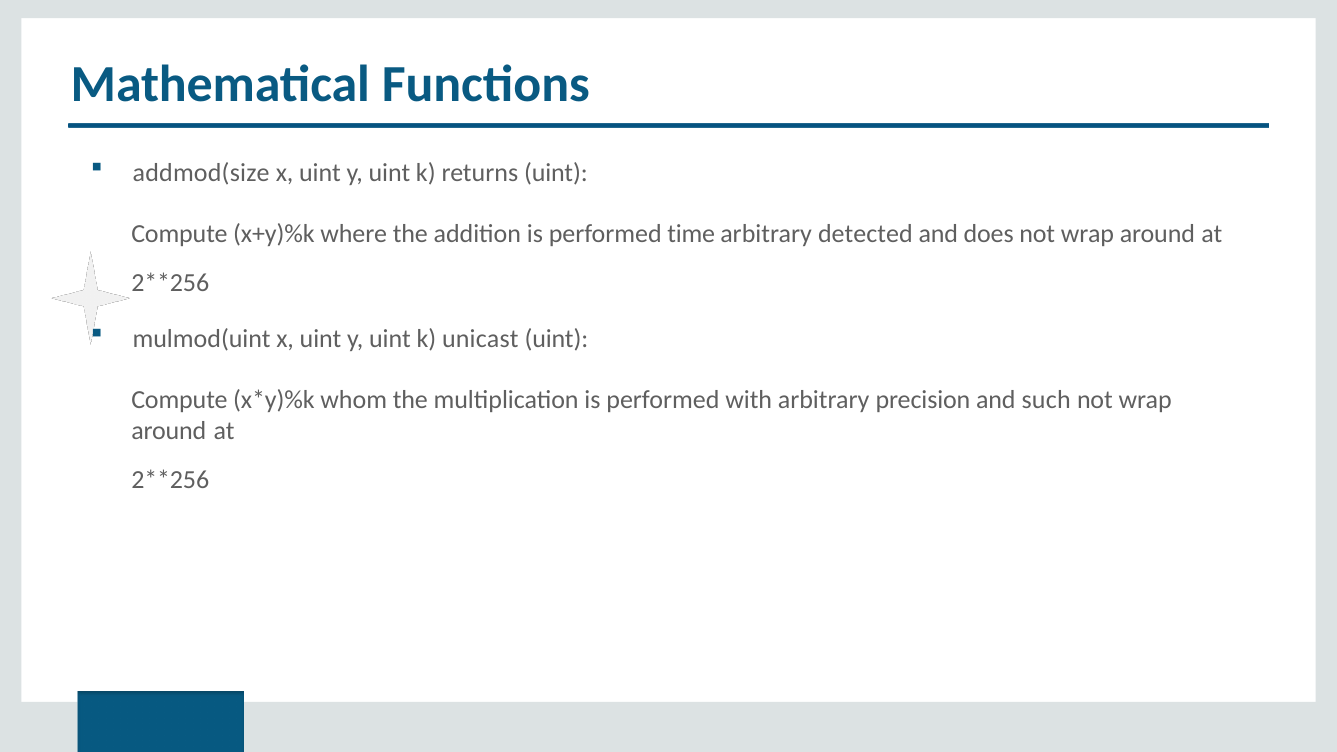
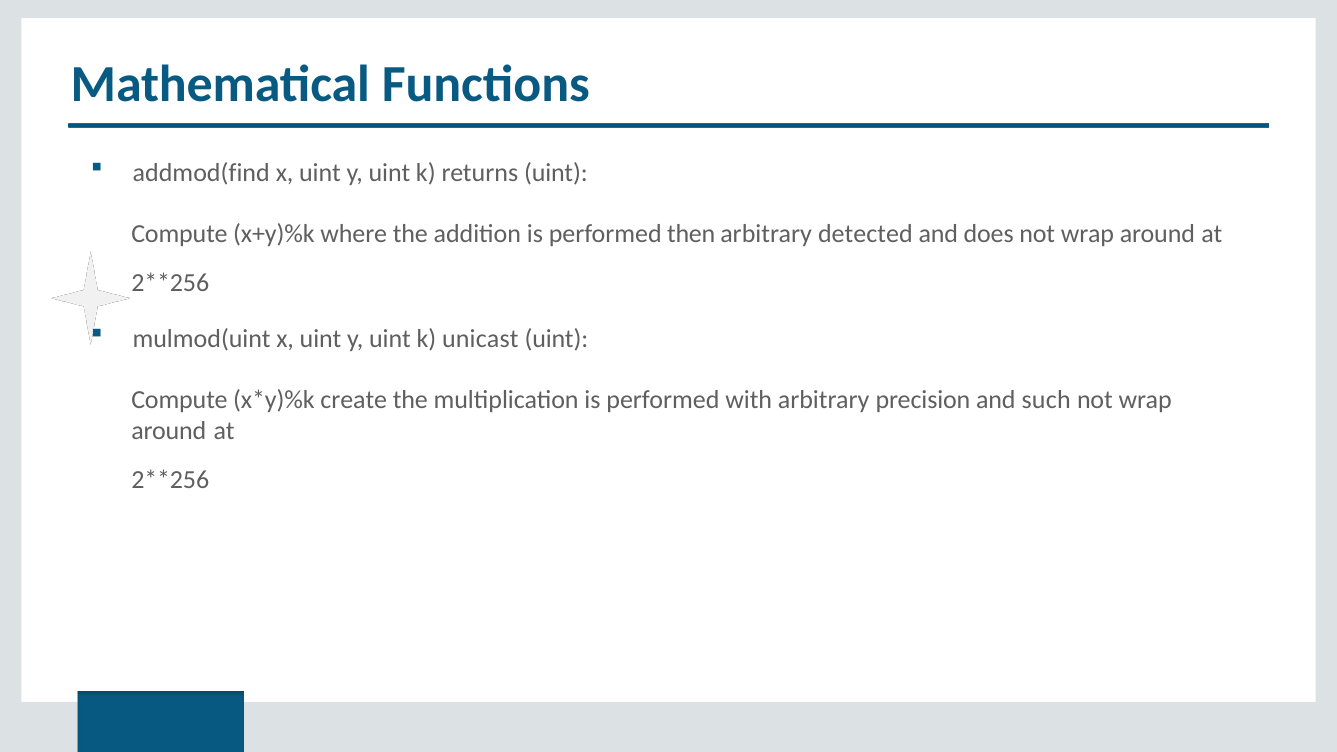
addmod(size: addmod(size -> addmod(find
time: time -> then
whom: whom -> create
